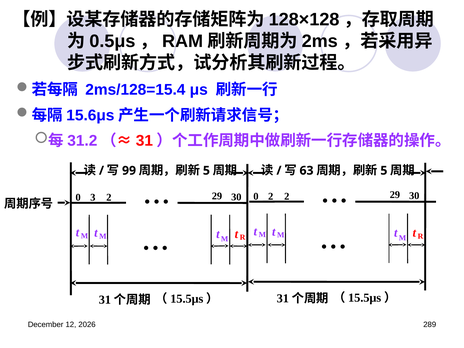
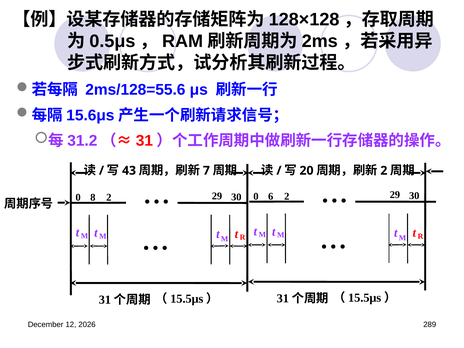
2ms/128=15.4: 2ms/128=15.4 -> 2ms/128=55.6
99: 99 -> 43
5 at (206, 171): 5 -> 7
63: 63 -> 20
5 at (384, 171): 5 -> 2
0 2: 2 -> 6
3: 3 -> 8
